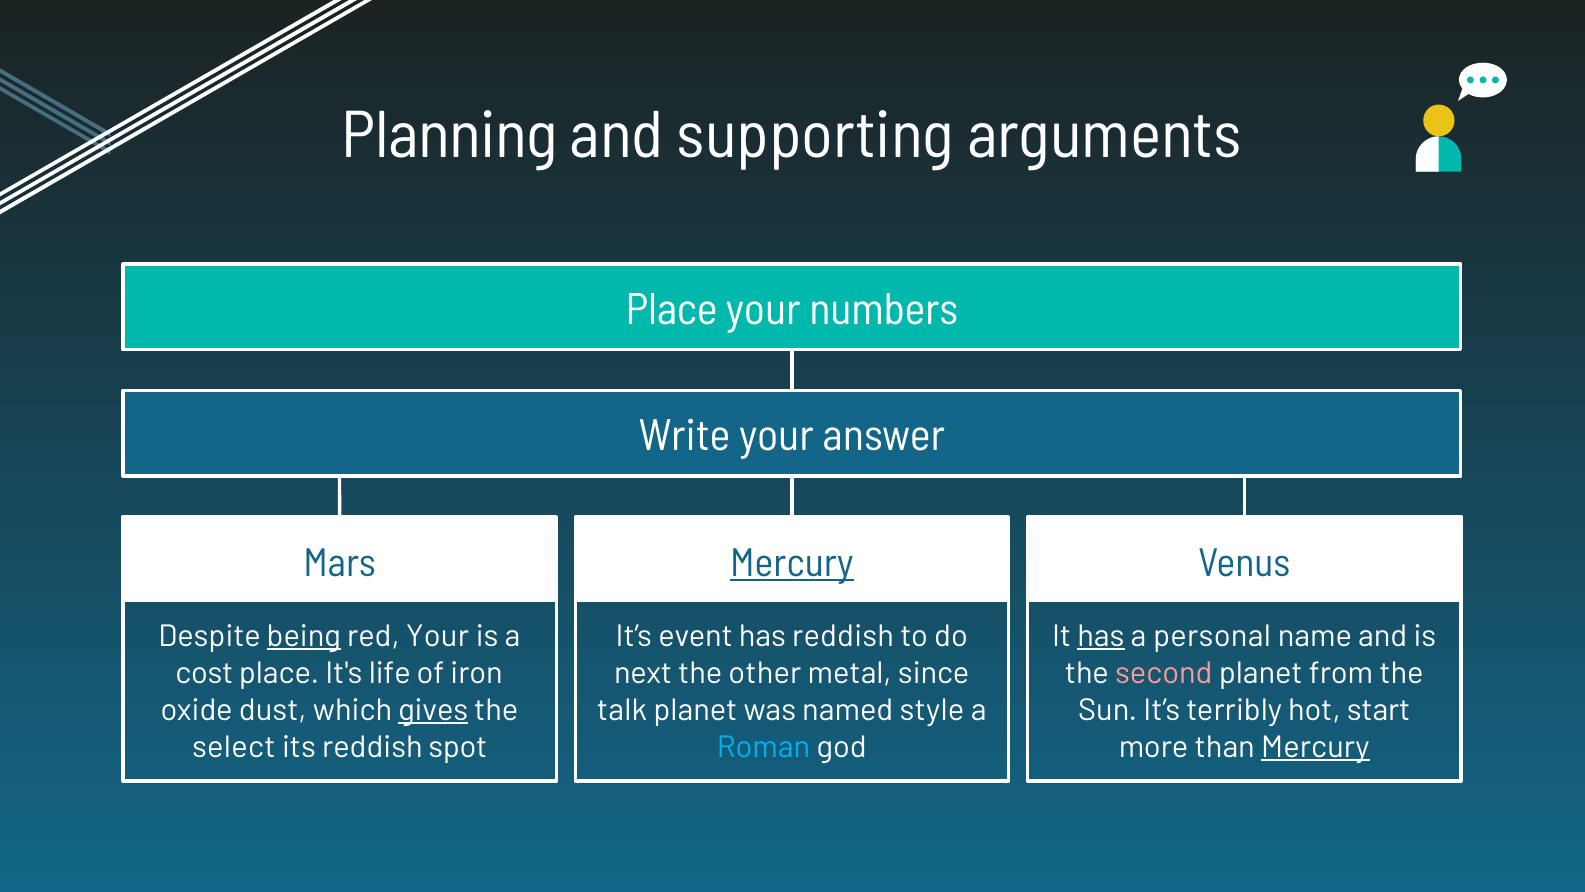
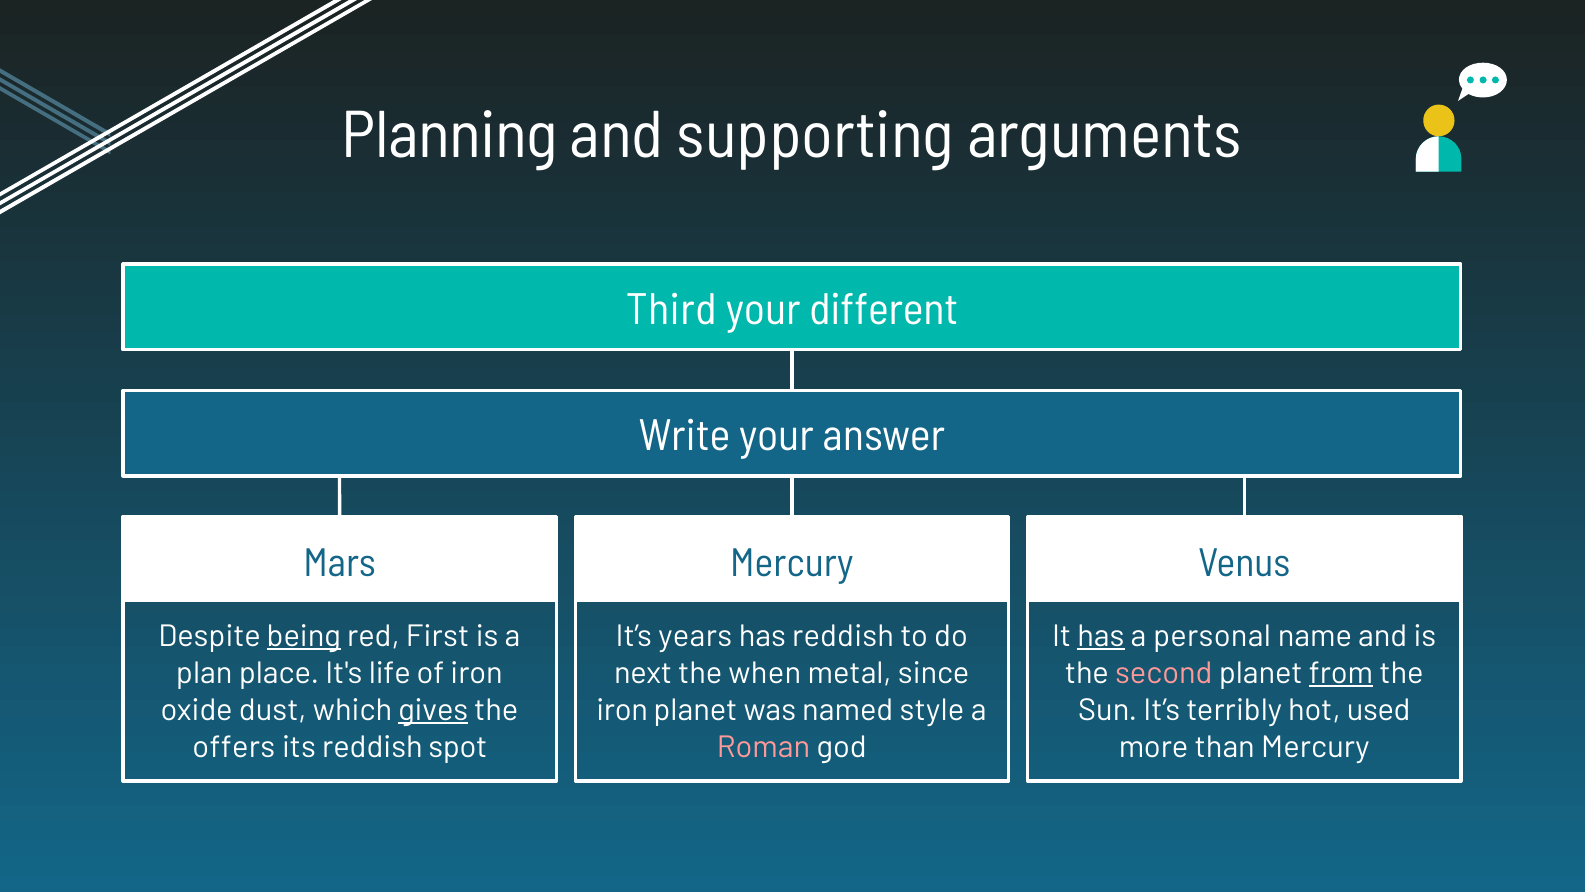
Place at (672, 310): Place -> Third
numbers: numbers -> different
Mercury at (792, 563) underline: present -> none
red Your: Your -> First
event: event -> years
cost: cost -> plan
other: other -> when
from underline: none -> present
talk at (622, 710): talk -> iron
start: start -> used
select: select -> offers
Roman colour: light blue -> pink
Mercury at (1315, 747) underline: present -> none
